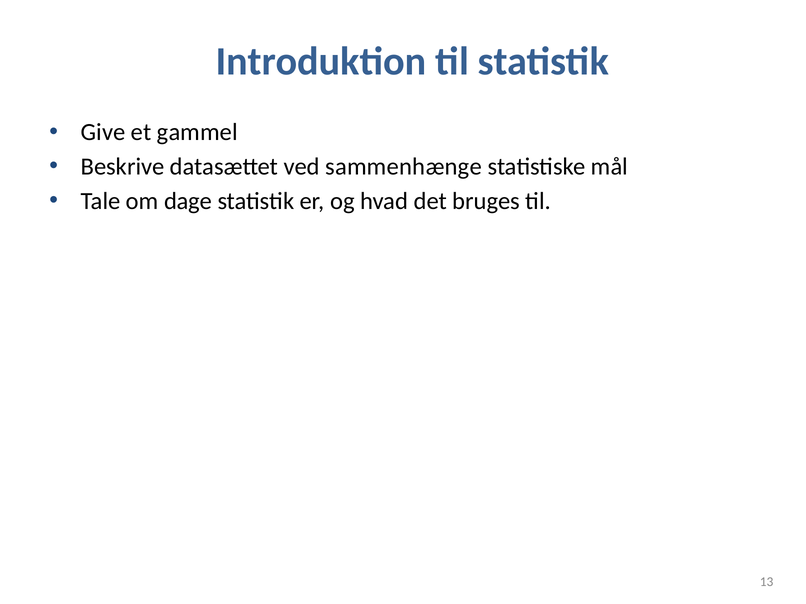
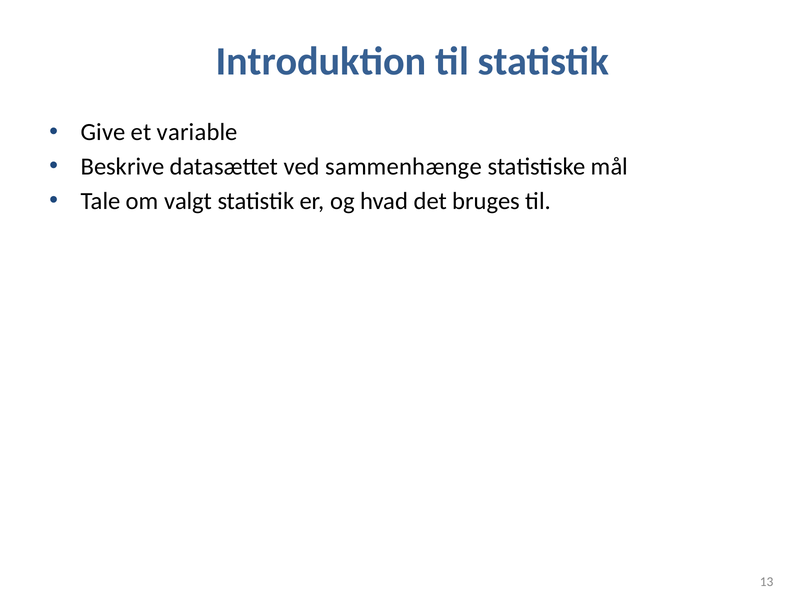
gammel: gammel -> variable
dage: dage -> valgt
